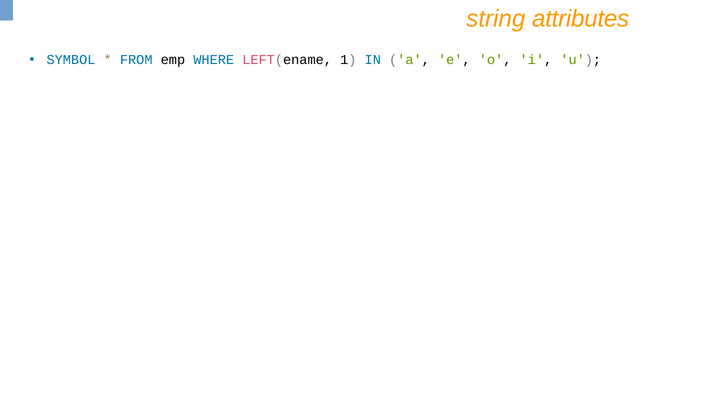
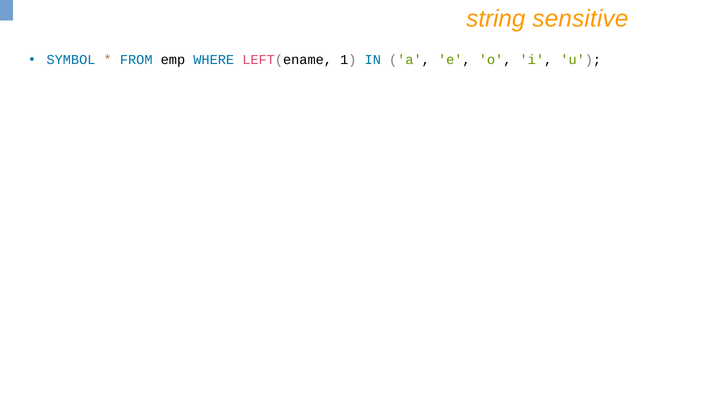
attributes: attributes -> sensitive
